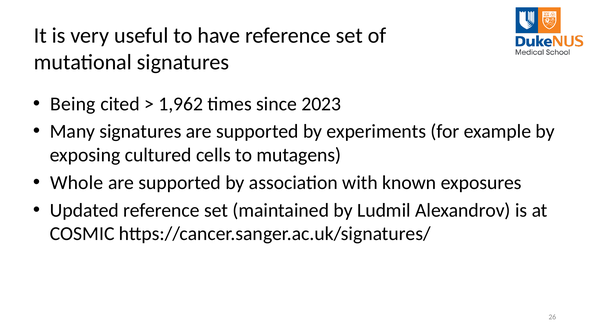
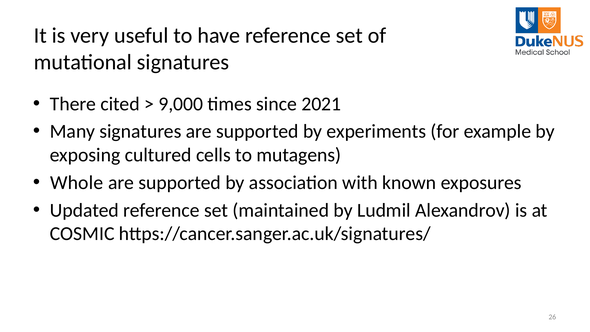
Being: Being -> There
1,962: 1,962 -> 9,000
2023: 2023 -> 2021
